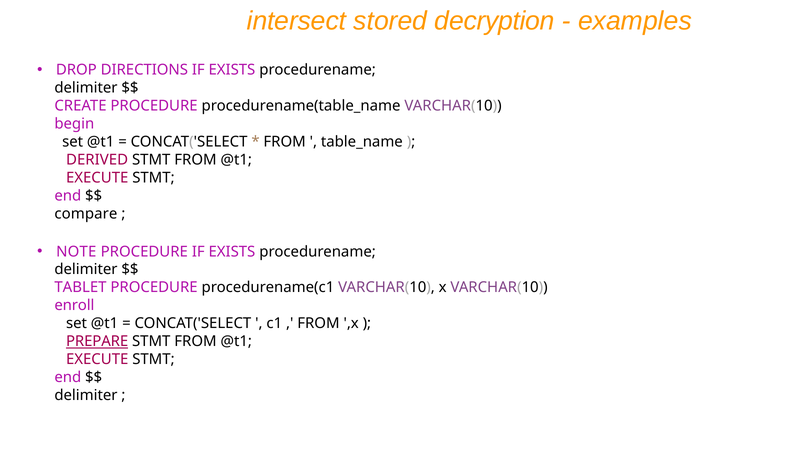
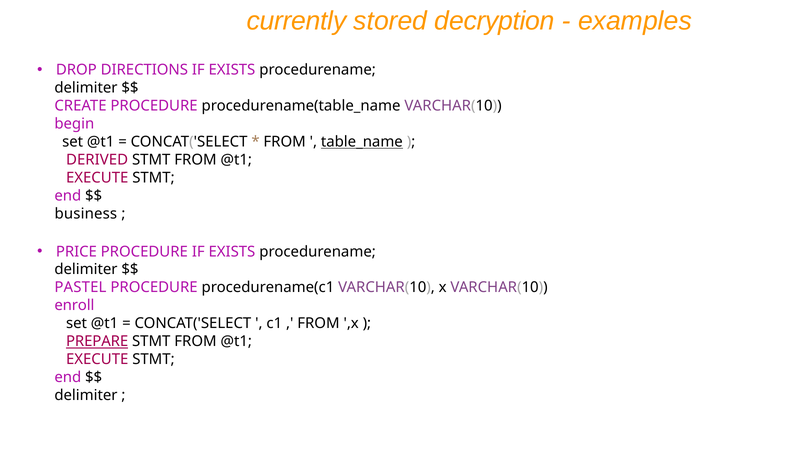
intersect: intersect -> currently
table_name underline: none -> present
compare: compare -> business
NOTE: NOTE -> PRICE
TABLET: TABLET -> PASTEL
